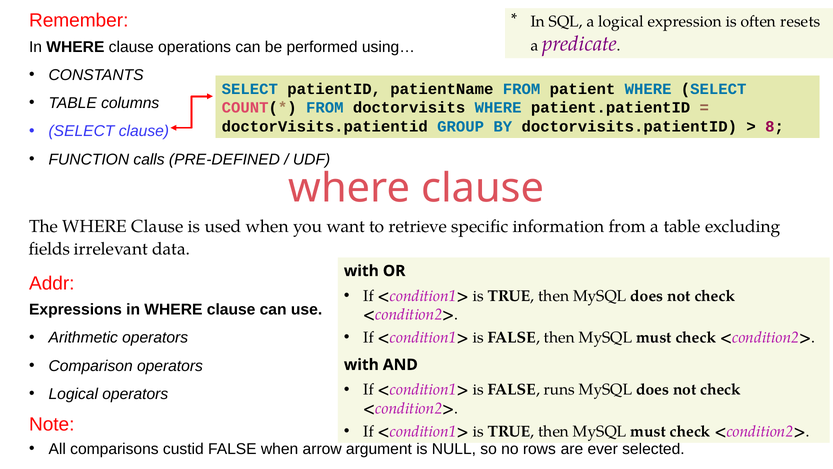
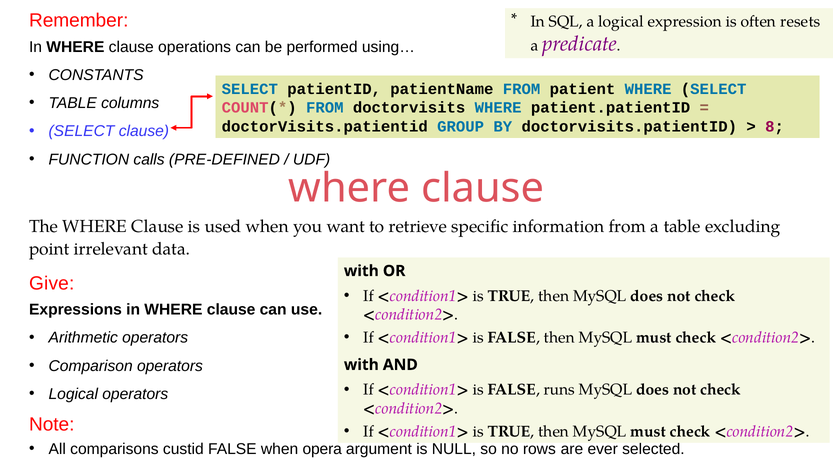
fields: fields -> point
Addr: Addr -> Give
arrow: arrow -> opera
